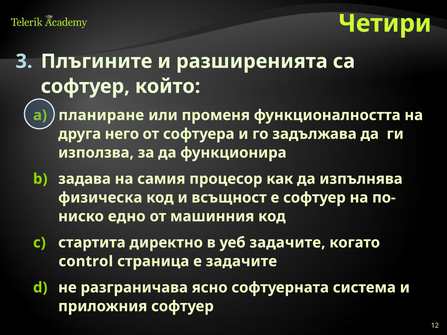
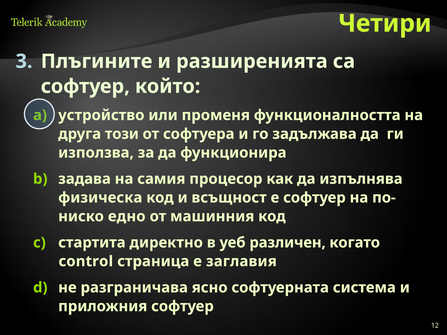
планиране: планиране -> устройство
него: него -> този
уеб задачите: задачите -> различен
е задачите: задачите -> заглавия
